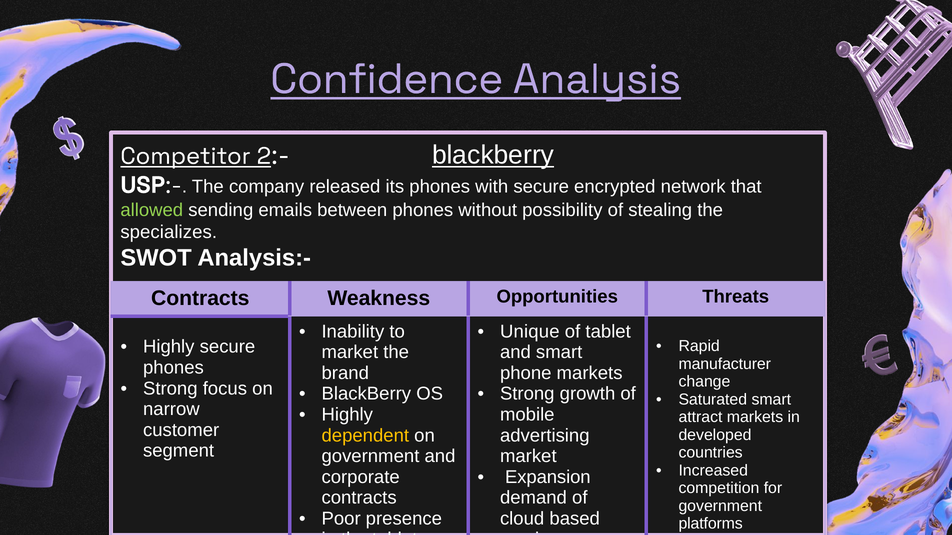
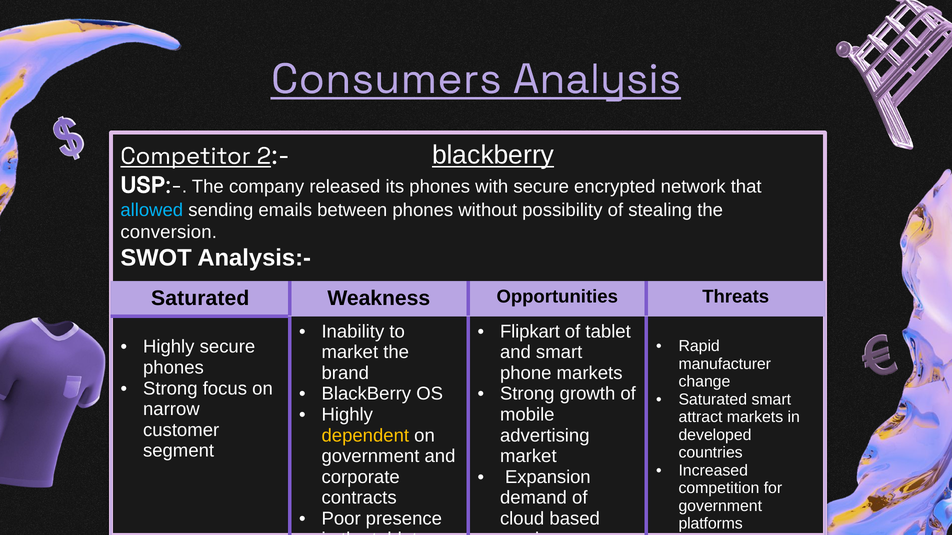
Confidence: Confidence -> Consumers
allowed colour: light green -> light blue
specializes: specializes -> conversion
Contracts at (200, 298): Contracts -> Saturated
Unique: Unique -> Flipkart
